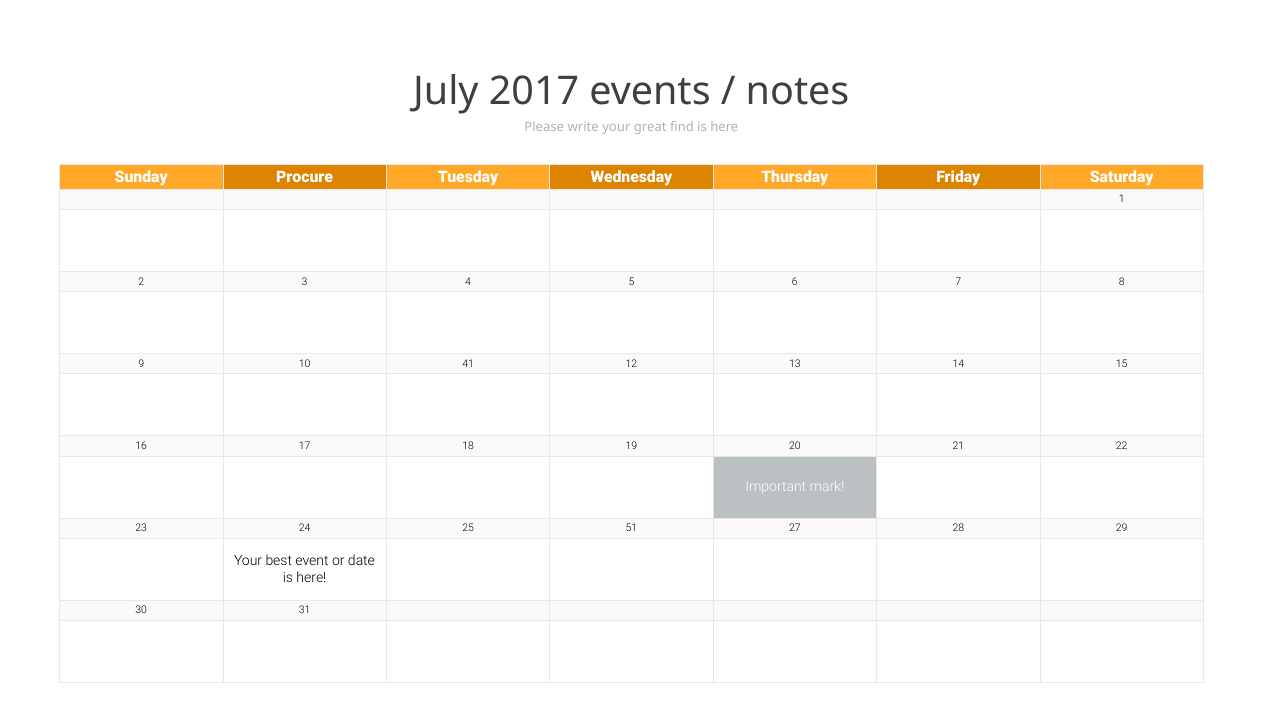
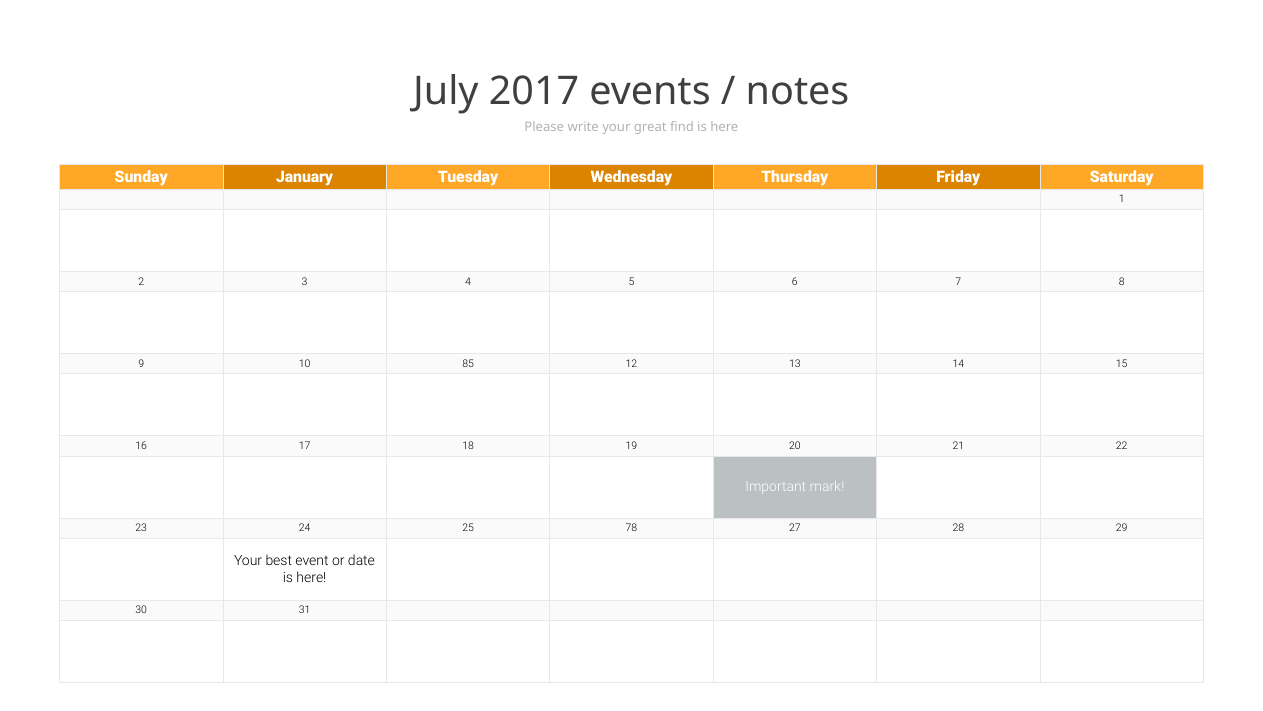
Procure: Procure -> January
41: 41 -> 85
51: 51 -> 78
